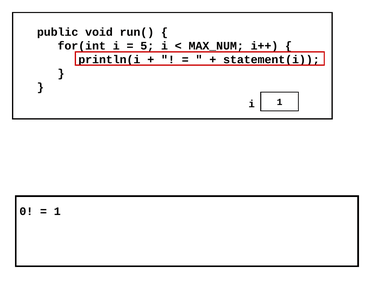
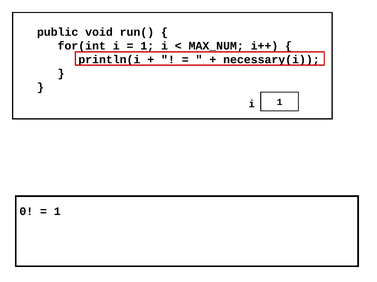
5 at (147, 46): 5 -> 1
statement(i: statement(i -> necessary(i
